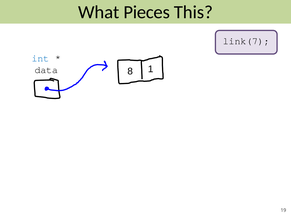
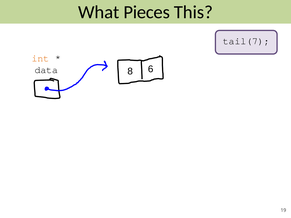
link(7: link(7 -> tail(7
int colour: blue -> orange
1: 1 -> 6
